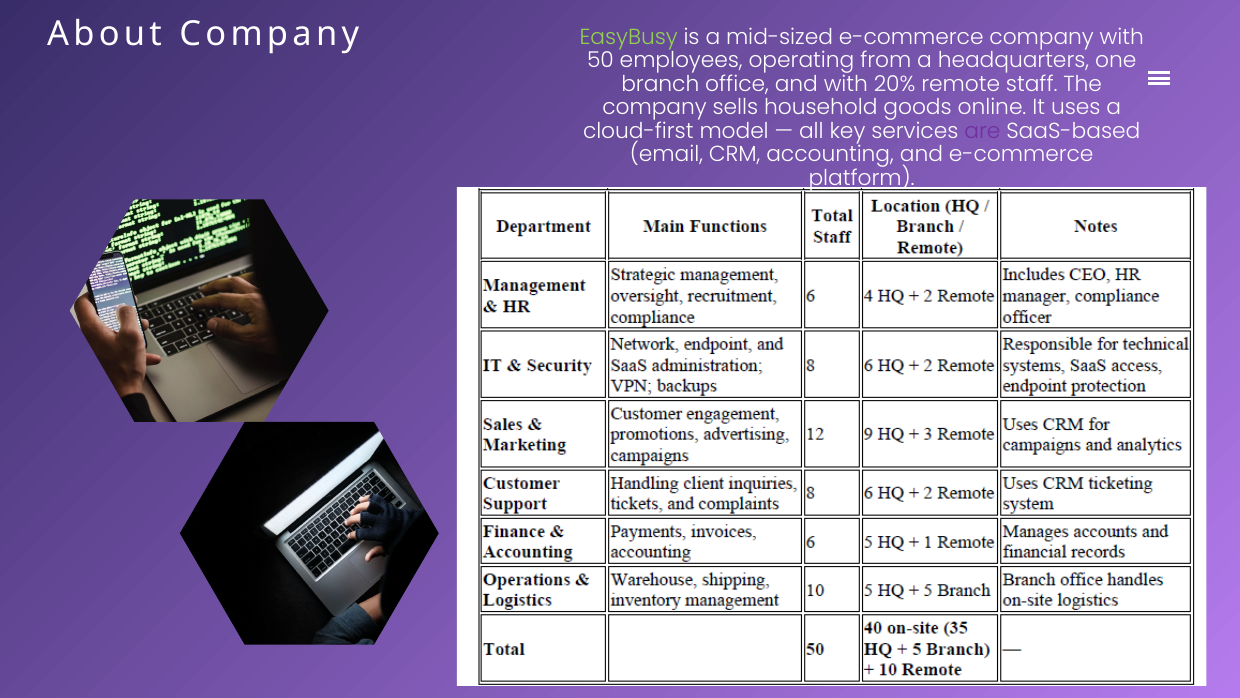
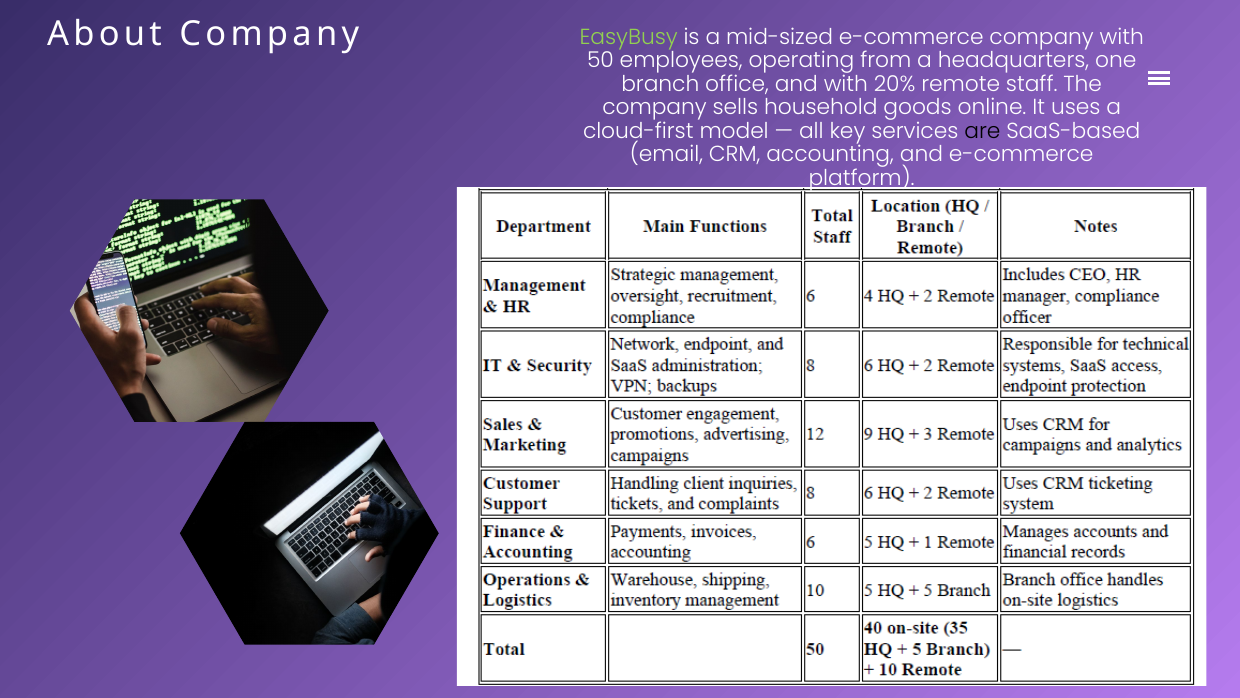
are colour: purple -> black
